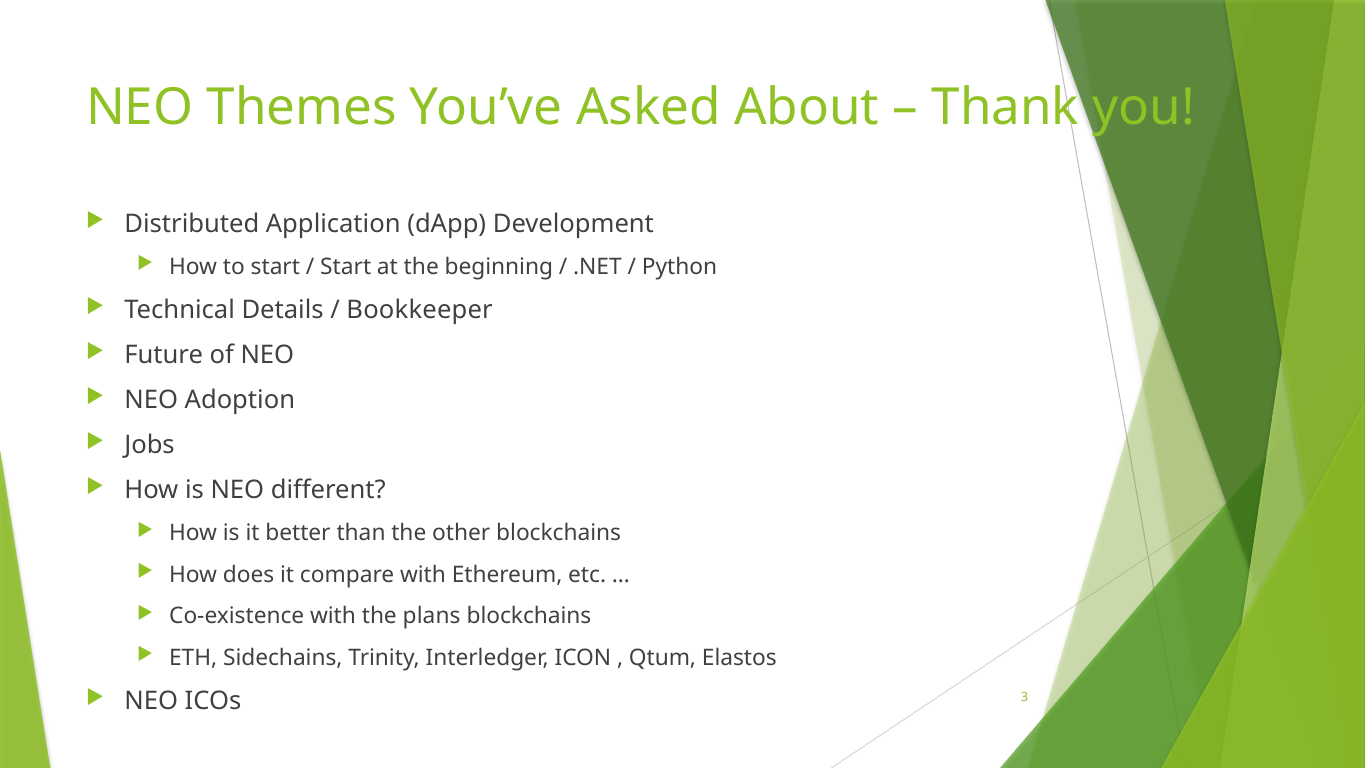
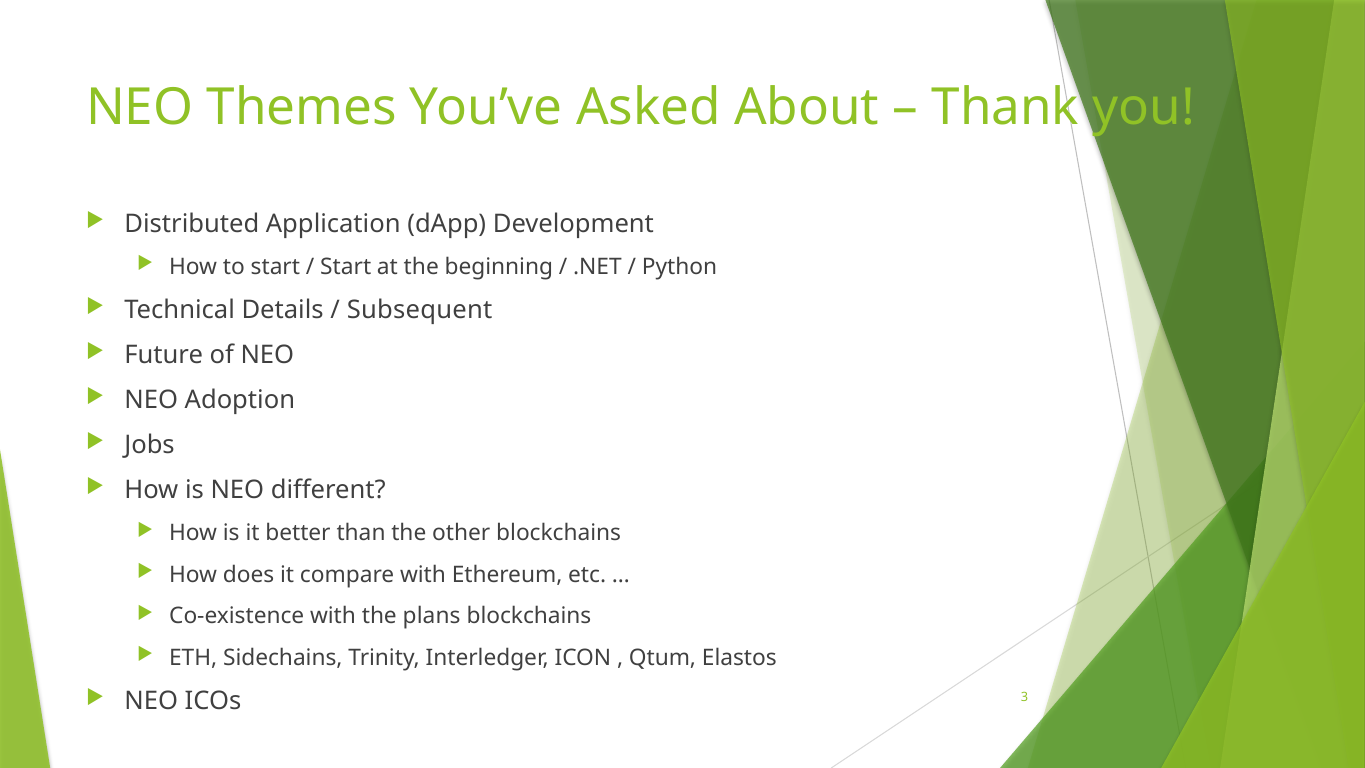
Bookkeeper: Bookkeeper -> Subsequent
